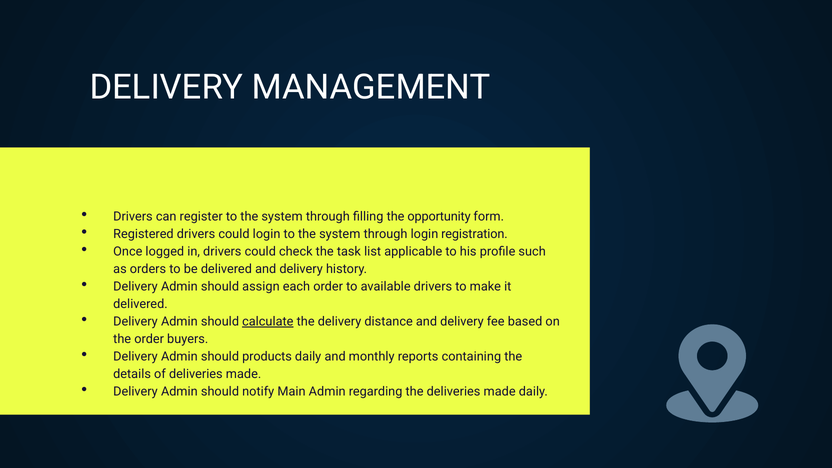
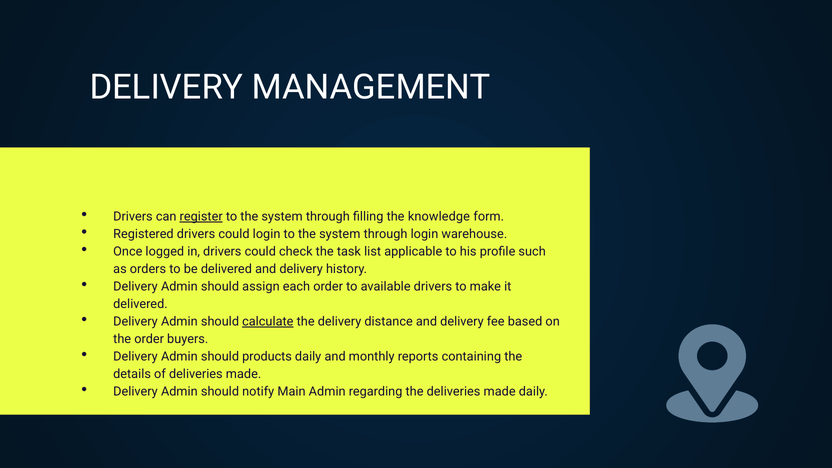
register underline: none -> present
opportunity: opportunity -> knowledge
registration: registration -> warehouse
